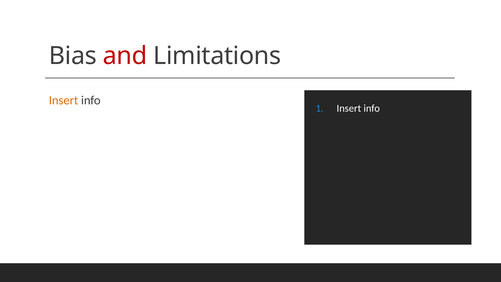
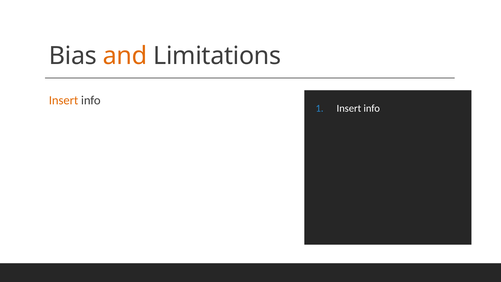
and colour: red -> orange
